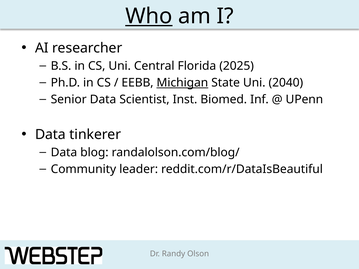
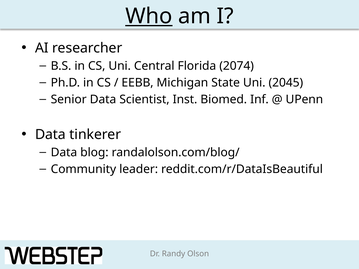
2025: 2025 -> 2074
Michigan underline: present -> none
2040: 2040 -> 2045
